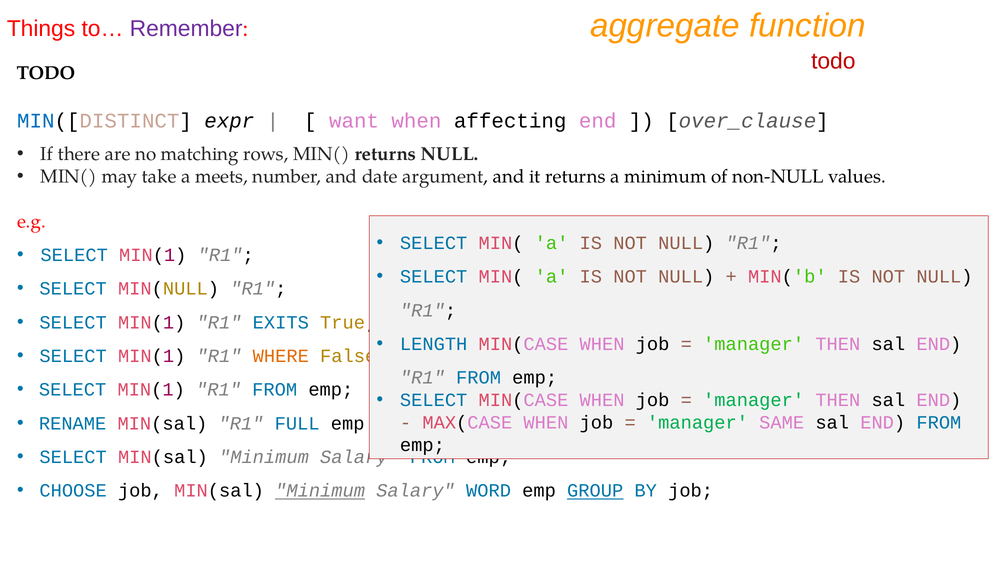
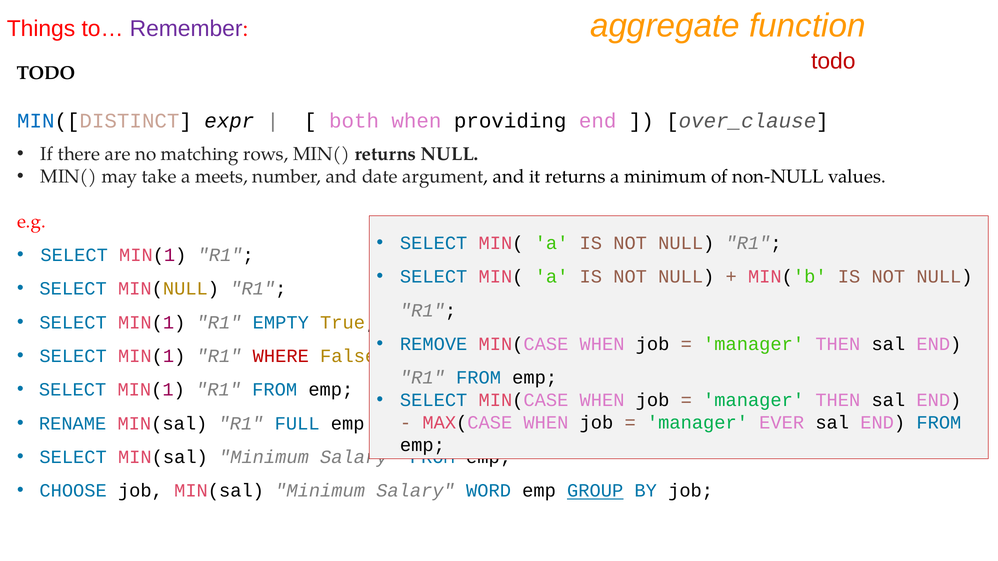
want: want -> both
affecting: affecting -> providing
EXITS: EXITS -> EMPTY
LENGTH: LENGTH -> REMOVE
WHERE at (281, 356) colour: orange -> red
SAME: SAME -> EVER
Minimum at (320, 491) underline: present -> none
